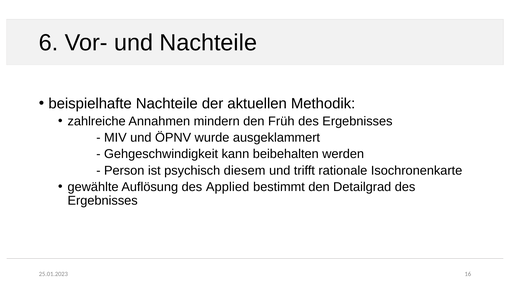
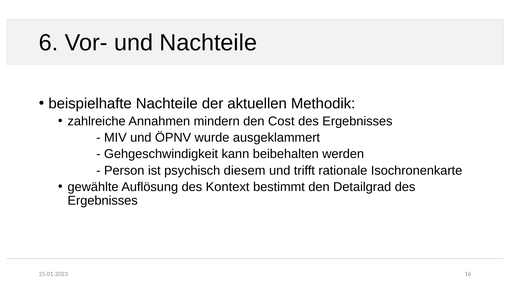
Früh: Früh -> Cost
Applied: Applied -> Kontext
